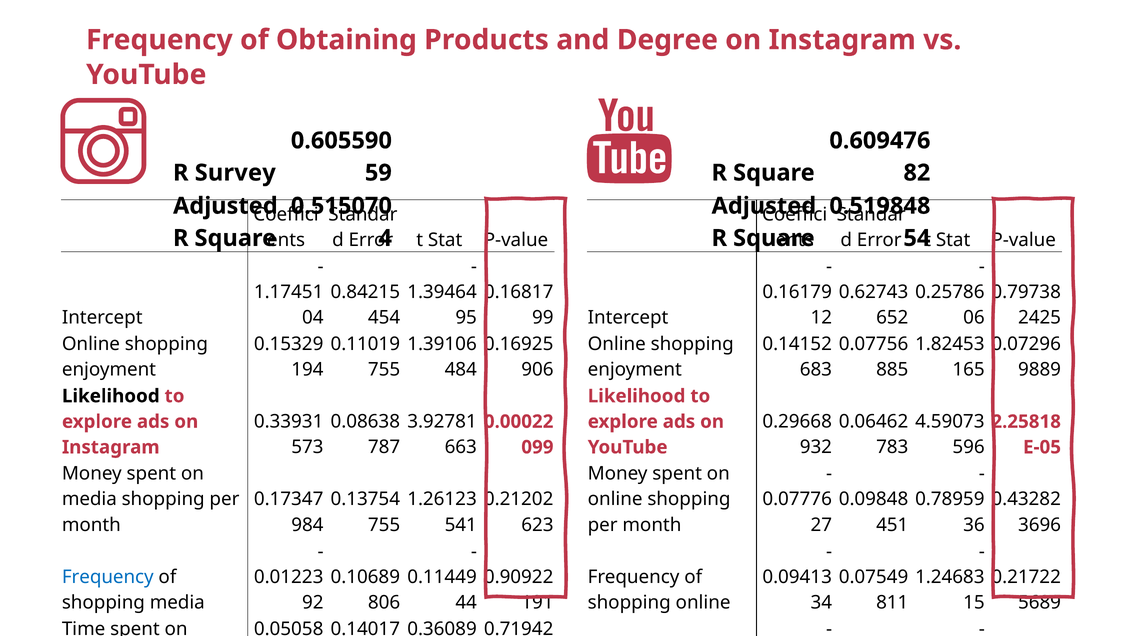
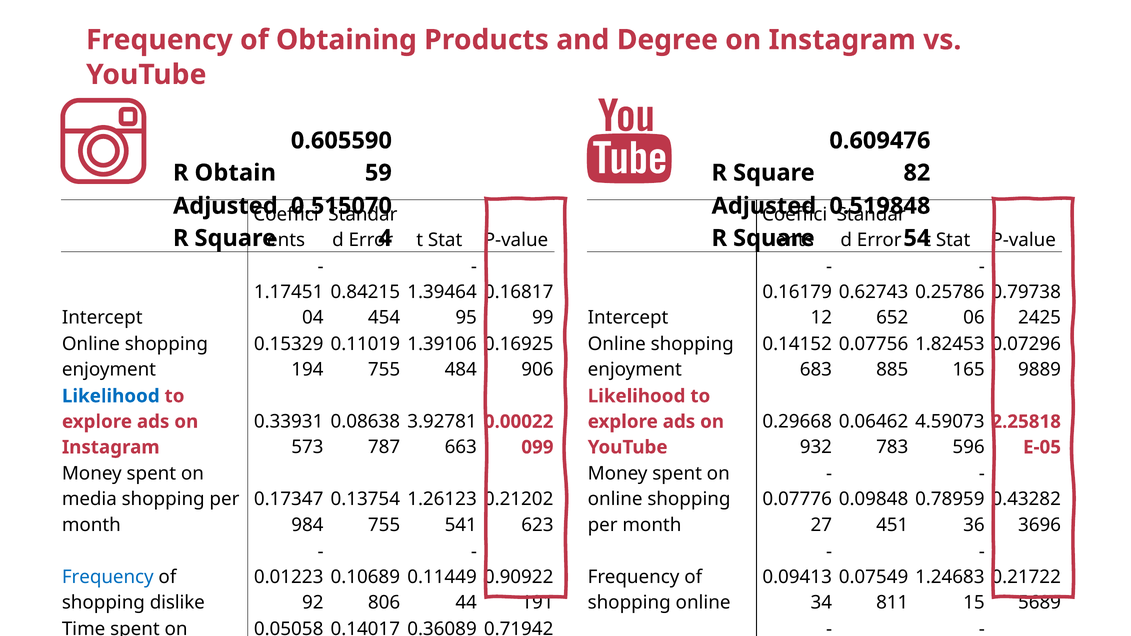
Survey: Survey -> Obtain
Likelihood at (111, 396) colour: black -> blue
shopping media: media -> dislike
